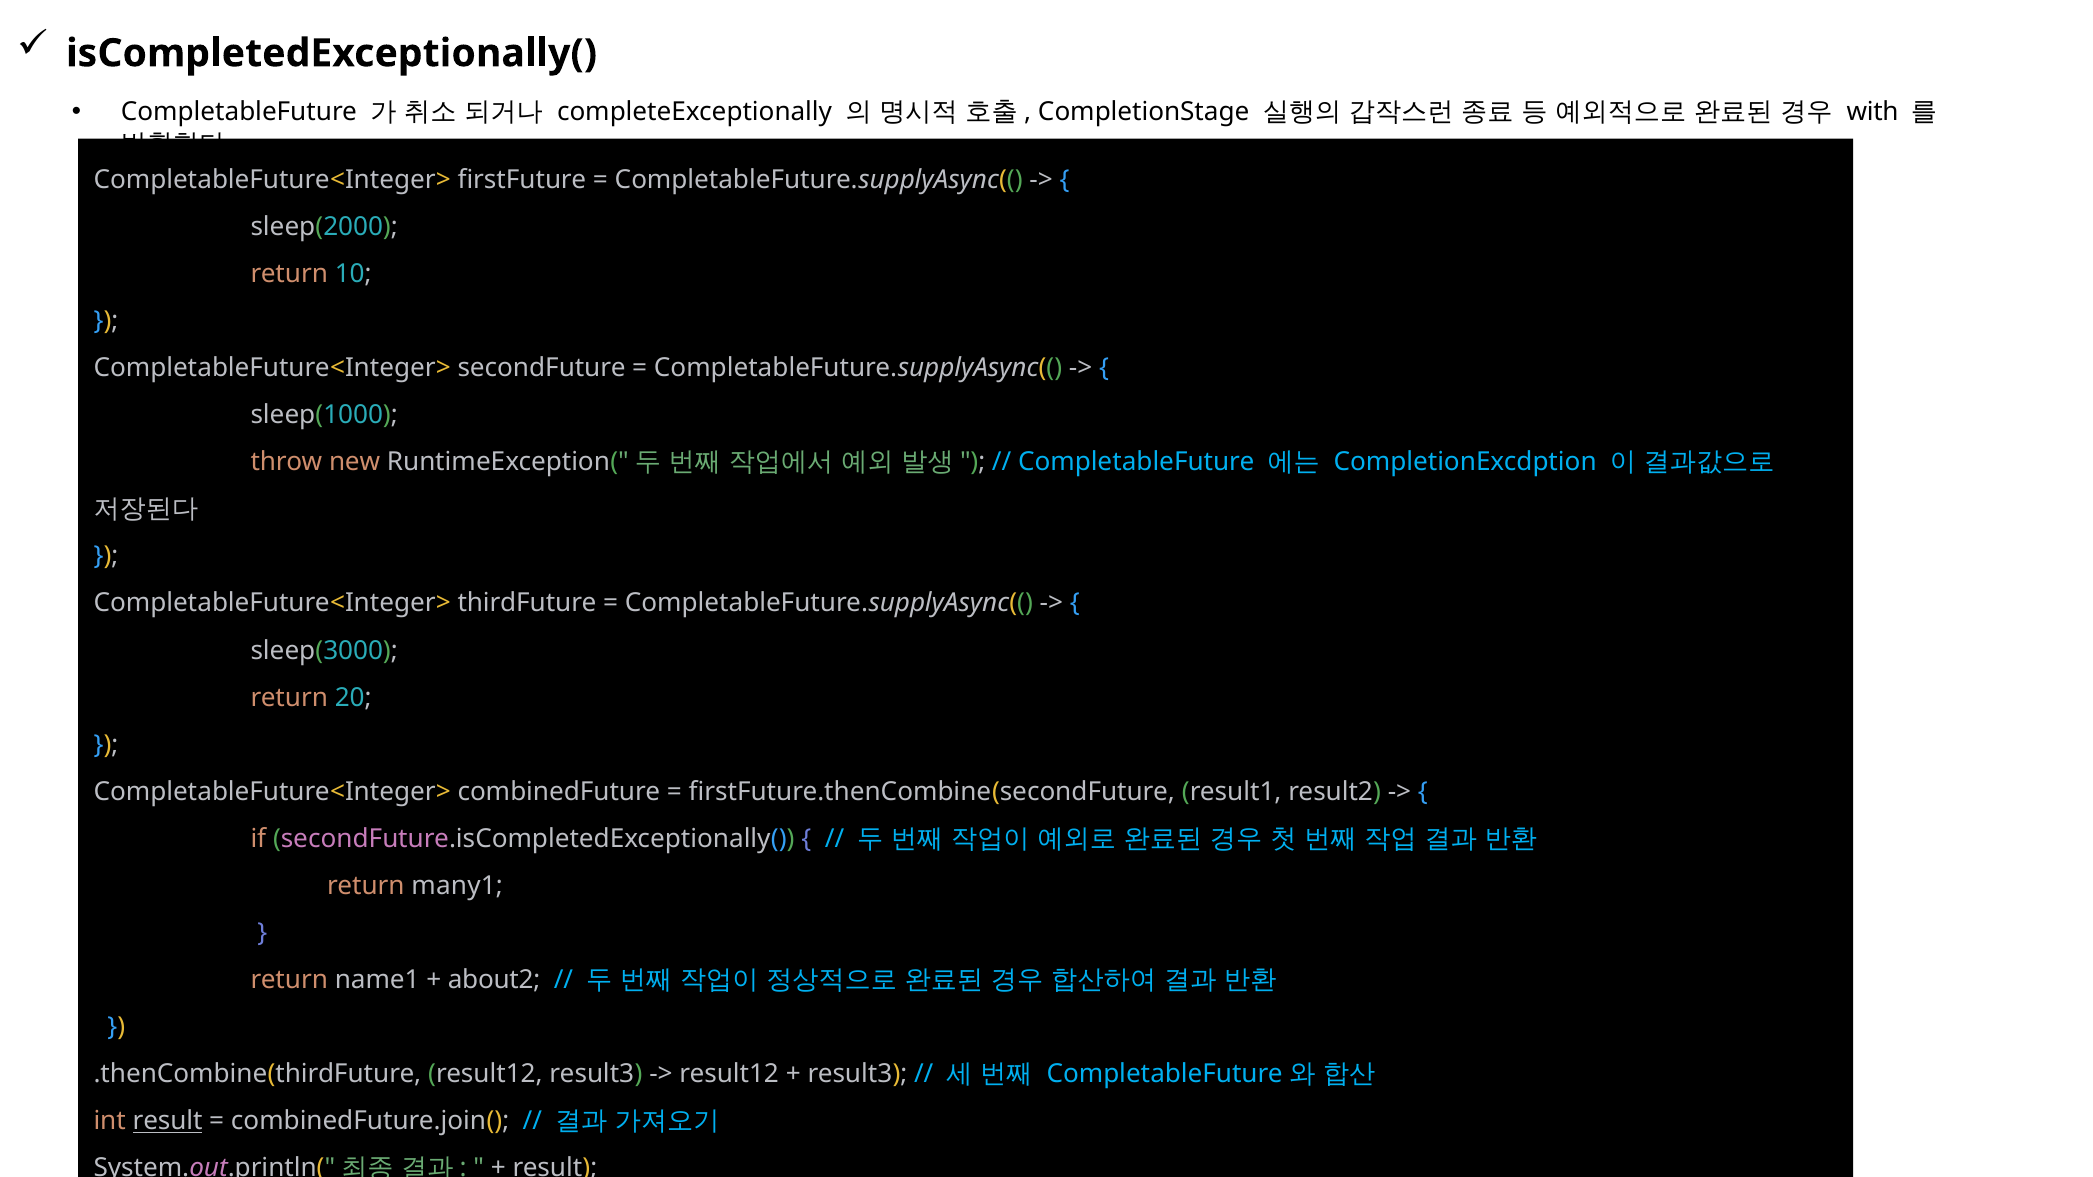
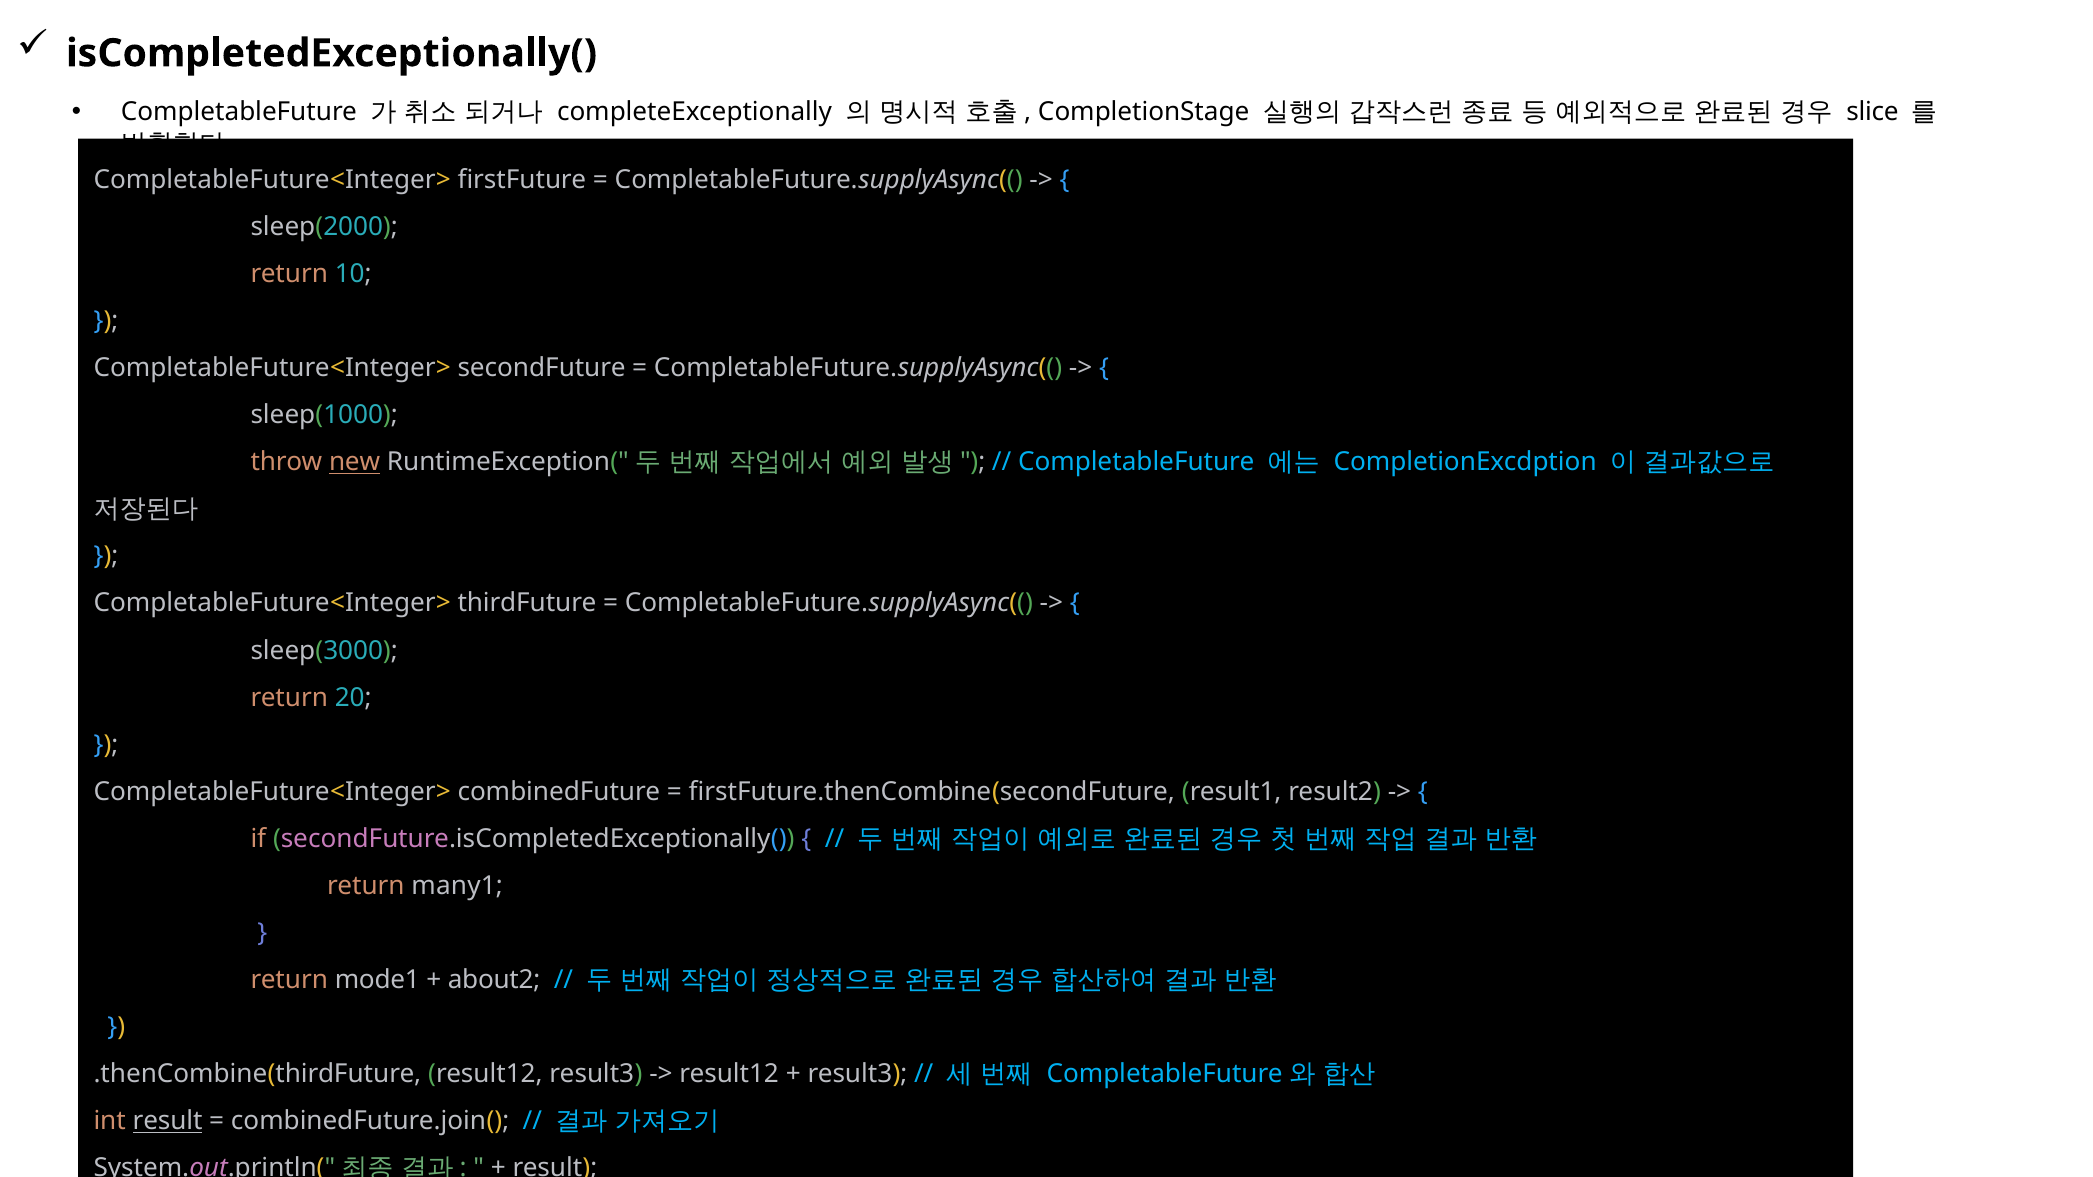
with: with -> slice
new underline: none -> present
name1: name1 -> mode1
